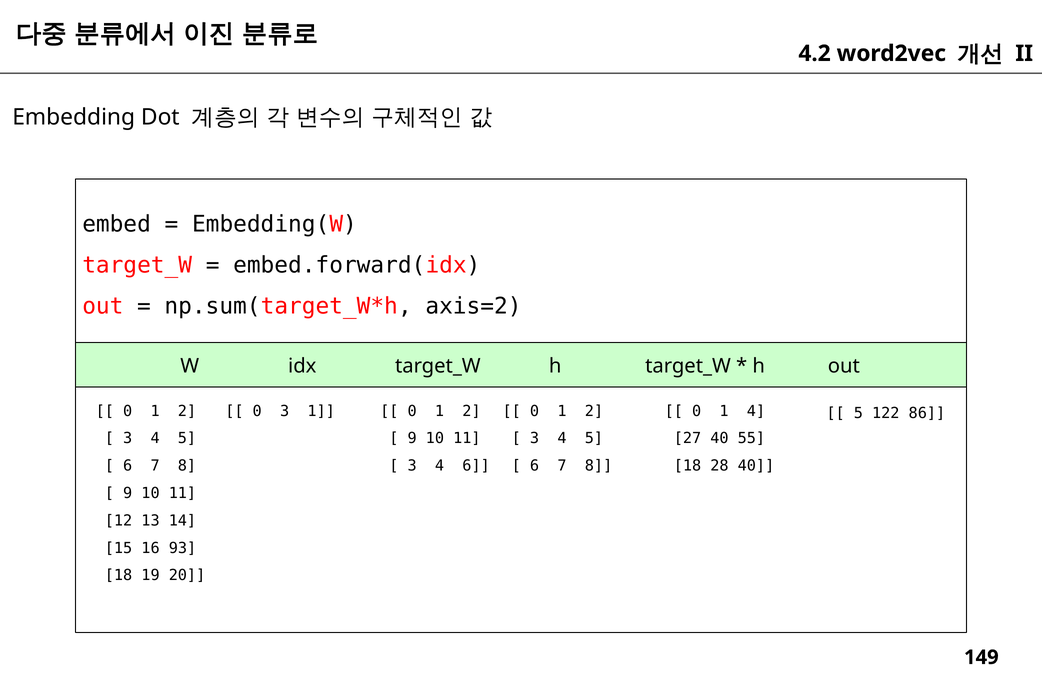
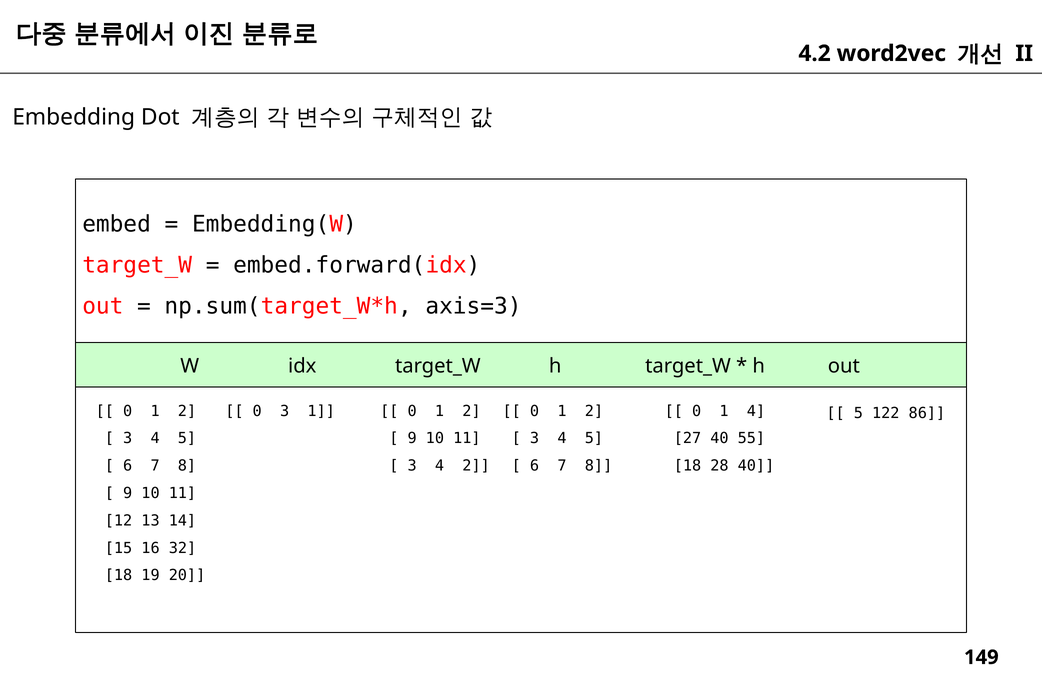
axis=2: axis=2 -> axis=3
4 6: 6 -> 2
93: 93 -> 32
